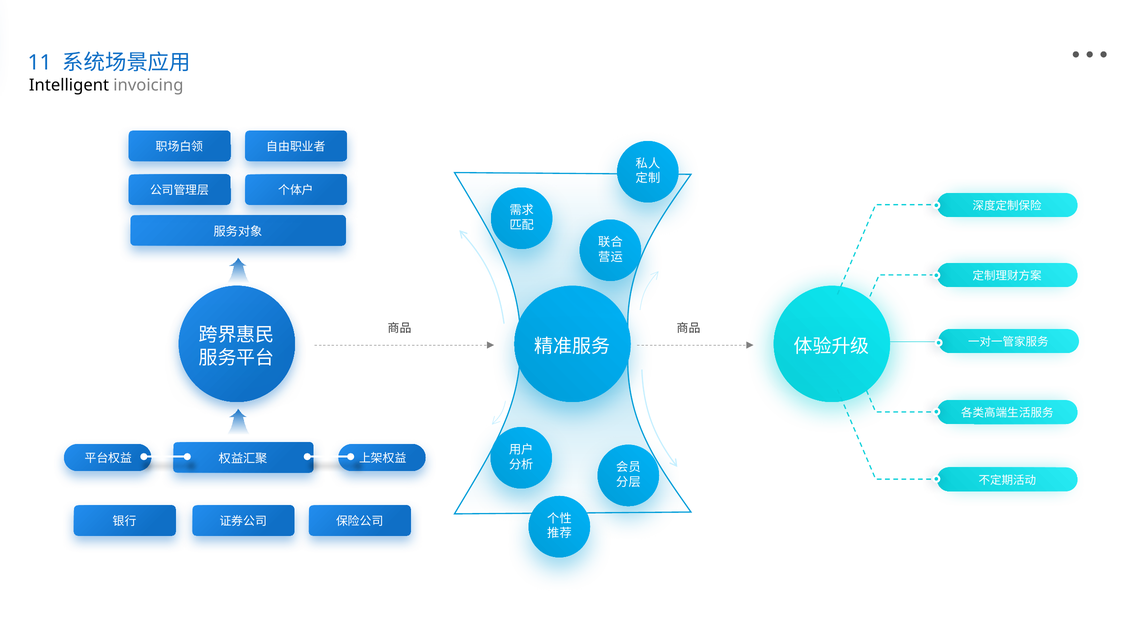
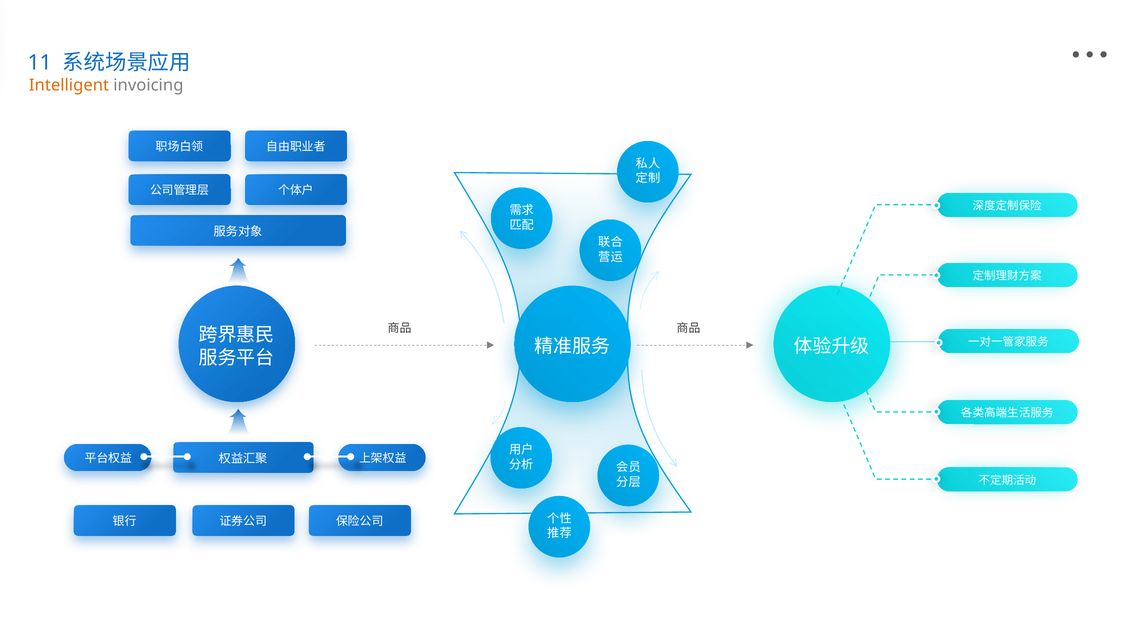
Intelligent colour: black -> orange
